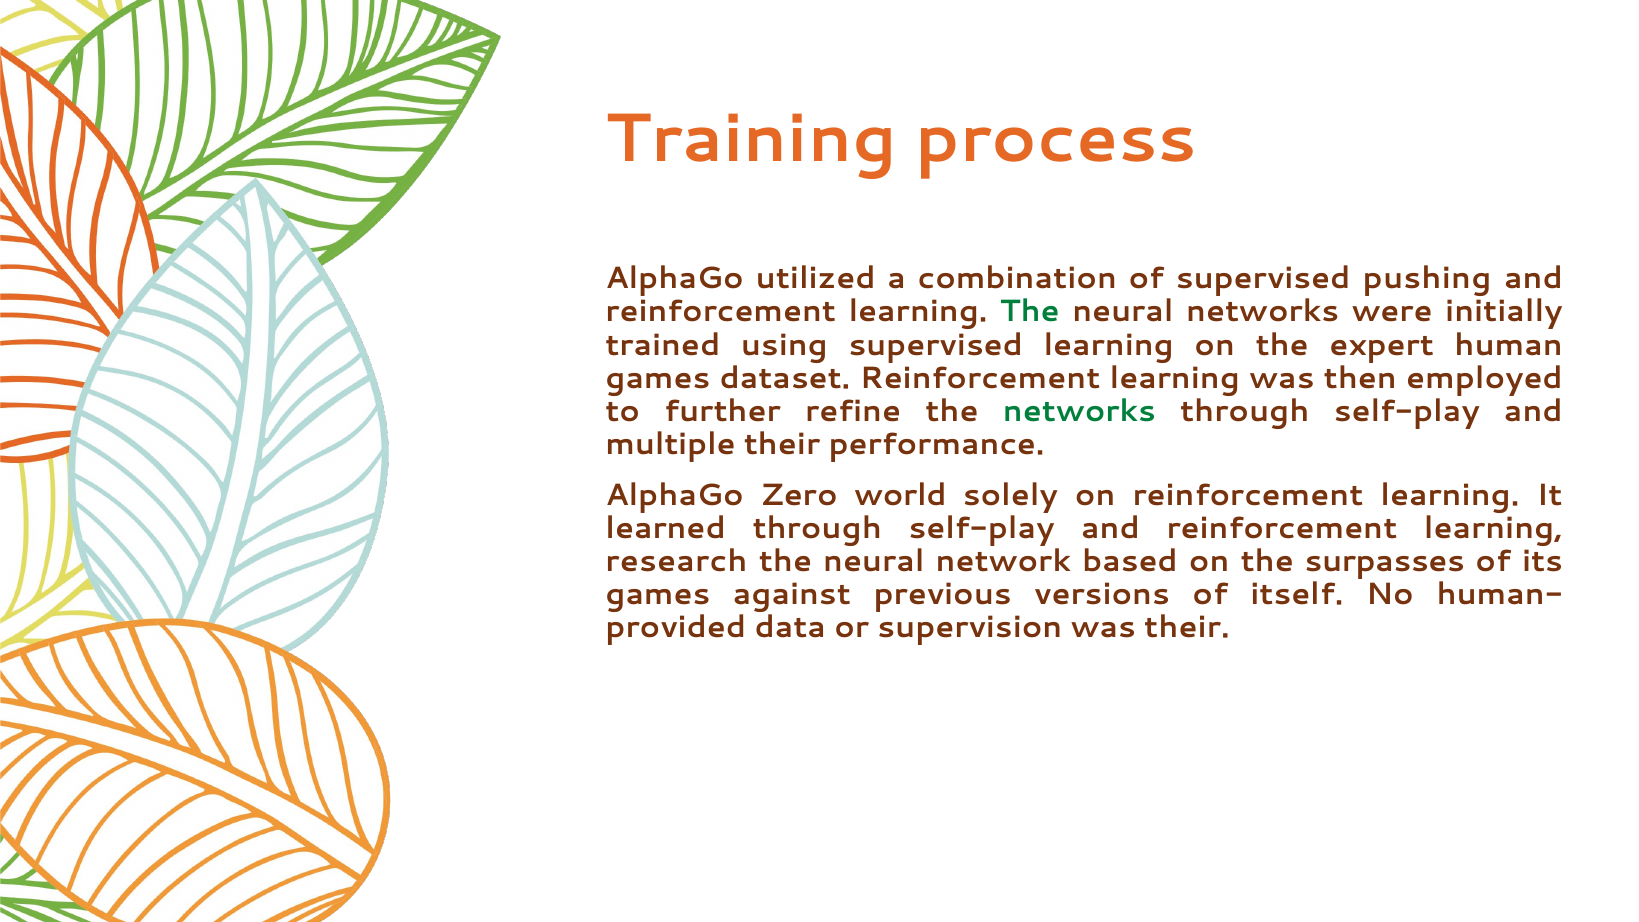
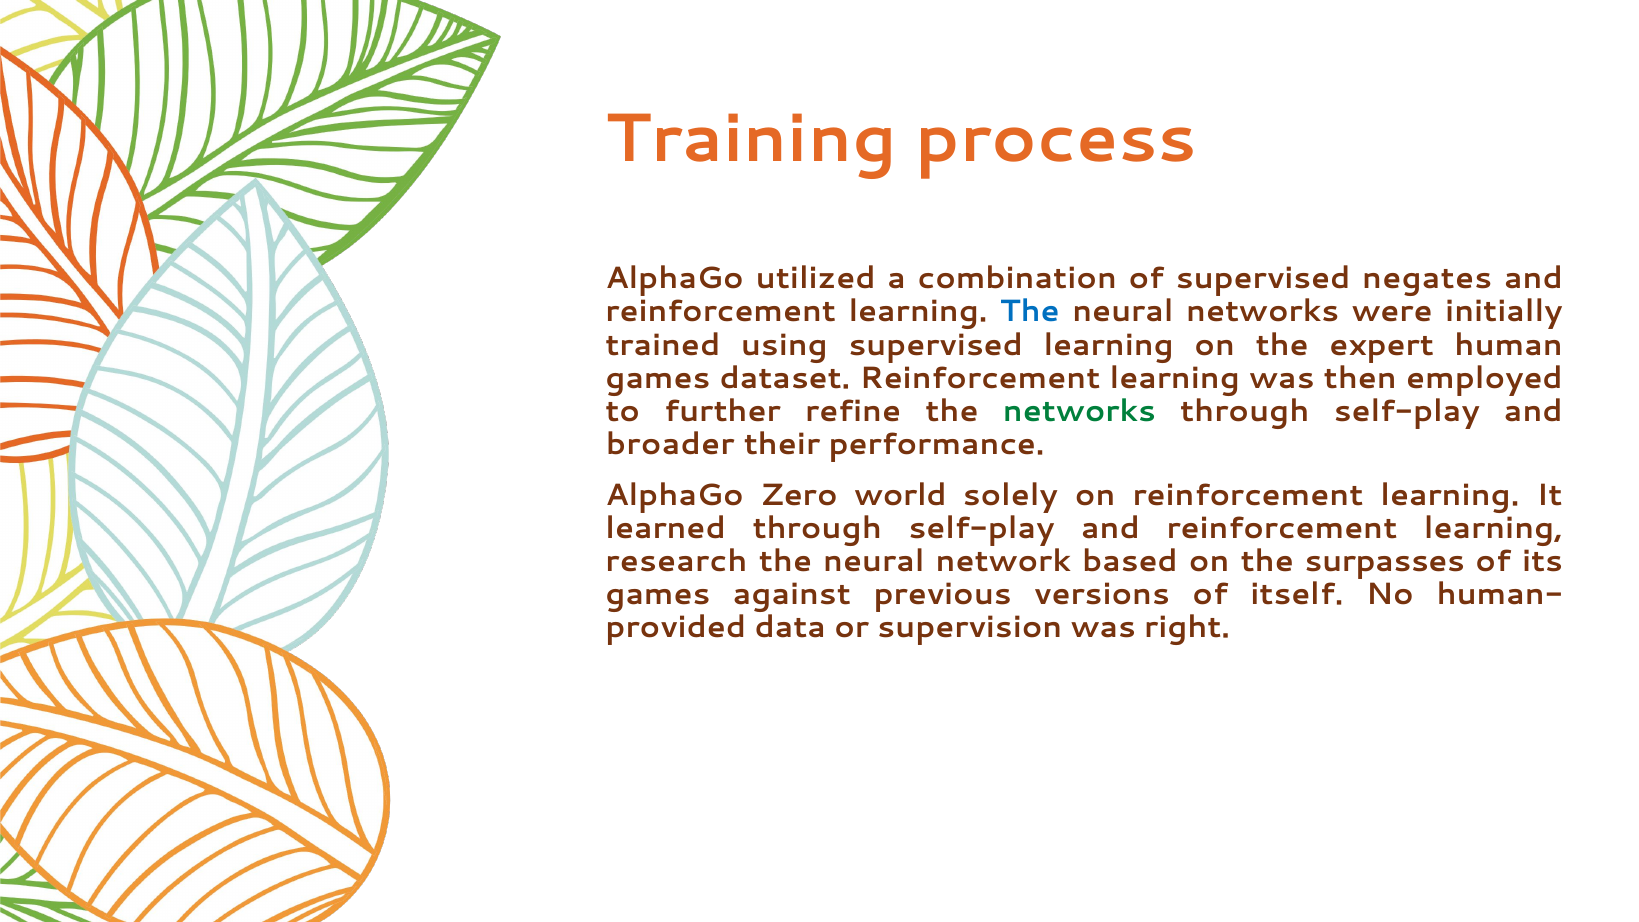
pushing: pushing -> negates
The at (1030, 312) colour: green -> blue
multiple: multiple -> broader
was their: their -> right
